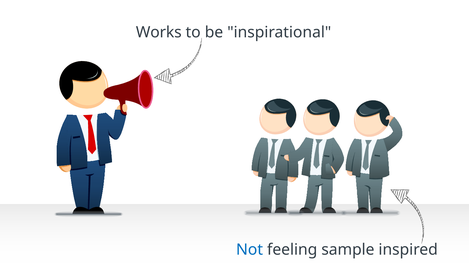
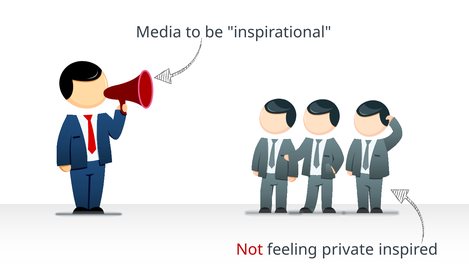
Works: Works -> Media
Not colour: blue -> red
sample: sample -> private
